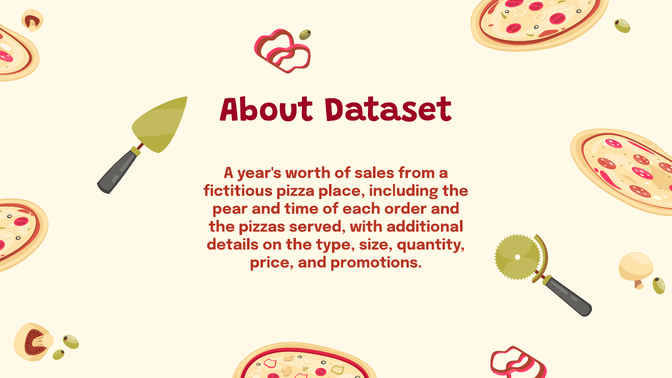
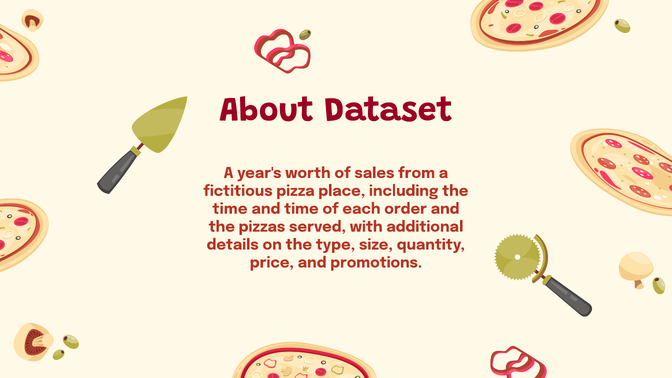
pear at (230, 209): pear -> time
